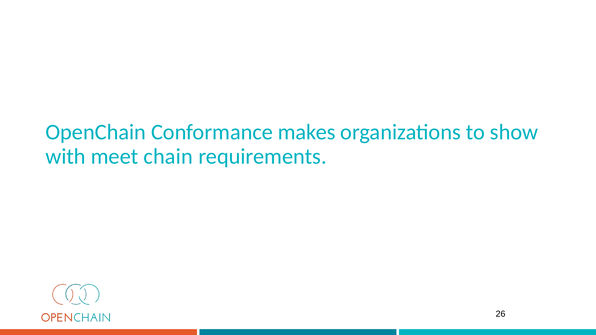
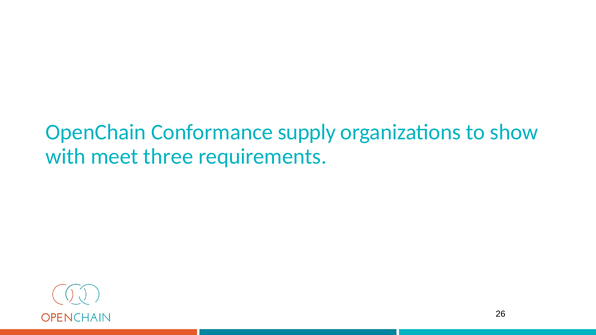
makes: makes -> supply
chain: chain -> three
